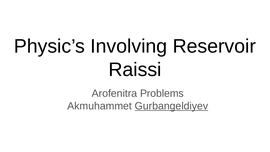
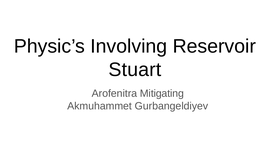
Raissi: Raissi -> Stuart
Problems: Problems -> Mitigating
Gurbangeldiyev underline: present -> none
